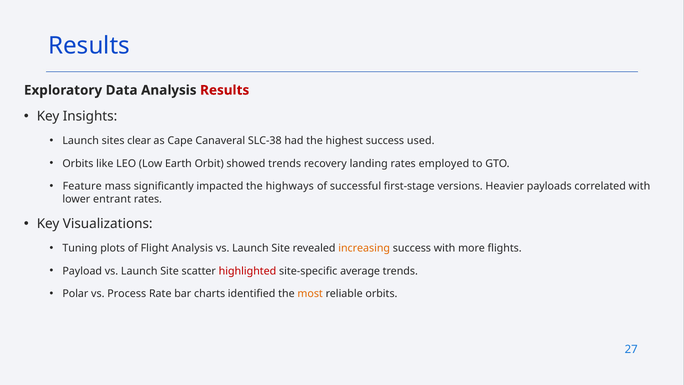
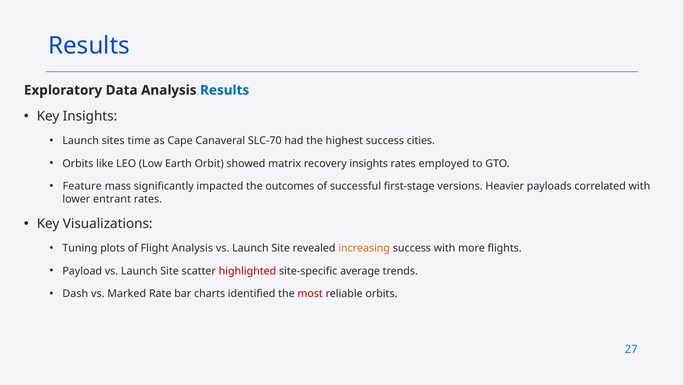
Results at (225, 90) colour: red -> blue
clear: clear -> time
SLC-38: SLC-38 -> SLC-70
used: used -> cities
showed trends: trends -> matrix
recovery landing: landing -> insights
highways: highways -> outcomes
Polar: Polar -> Dash
Process: Process -> Marked
most colour: orange -> red
